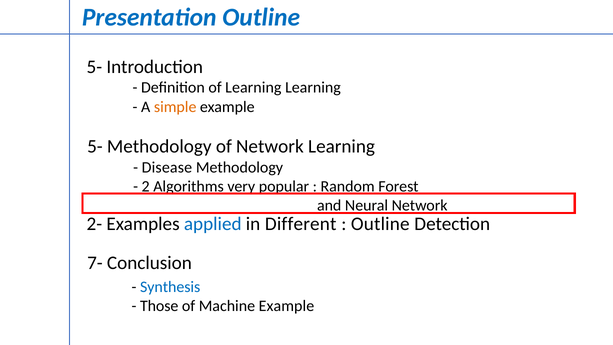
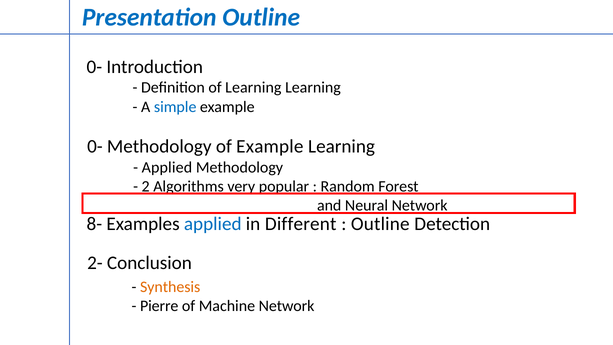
5- at (94, 67): 5- -> 0-
simple colour: orange -> blue
5- at (95, 146): 5- -> 0-
of Network: Network -> Example
Disease at (167, 167): Disease -> Applied
2-: 2- -> 8-
7-: 7- -> 2-
Synthesis colour: blue -> orange
Those: Those -> Pierre
Machine Example: Example -> Network
